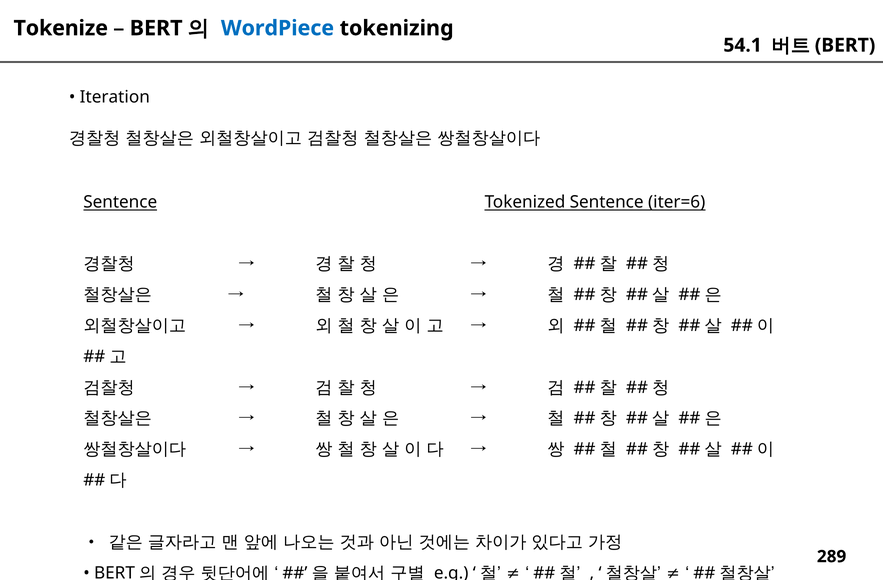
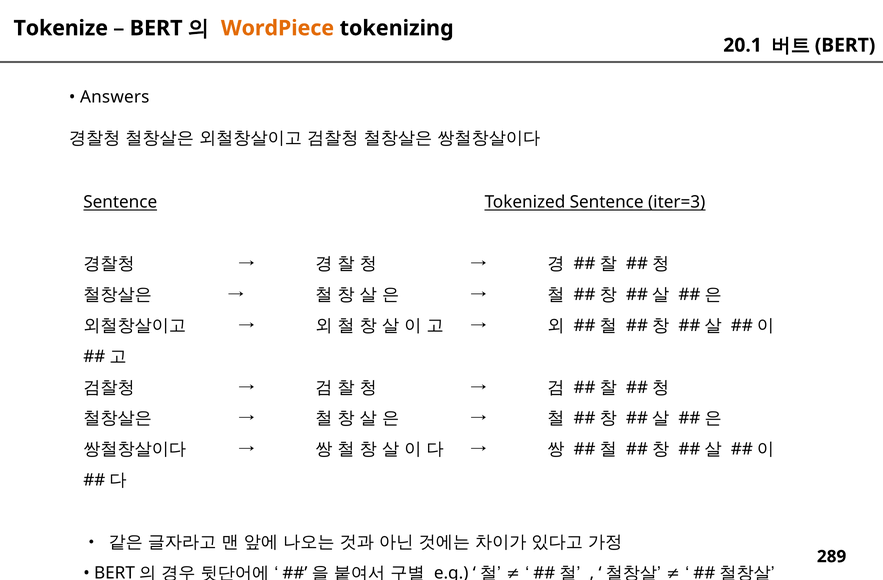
WordPiece colour: blue -> orange
54.1: 54.1 -> 20.1
Iteration: Iteration -> Answers
iter=6: iter=6 -> iter=3
